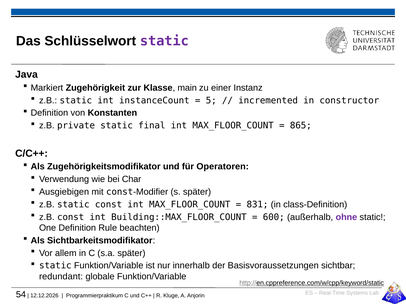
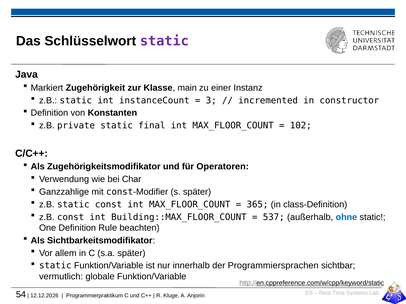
5: 5 -> 3
865: 865 -> 102
Ausgiebigen: Ausgiebigen -> Ganzzahlige
831: 831 -> 365
600: 600 -> 537
ohne colour: purple -> blue
Basisvoraussetzungen: Basisvoraussetzungen -> Programmiersprachen
redundant: redundant -> vermutlich
